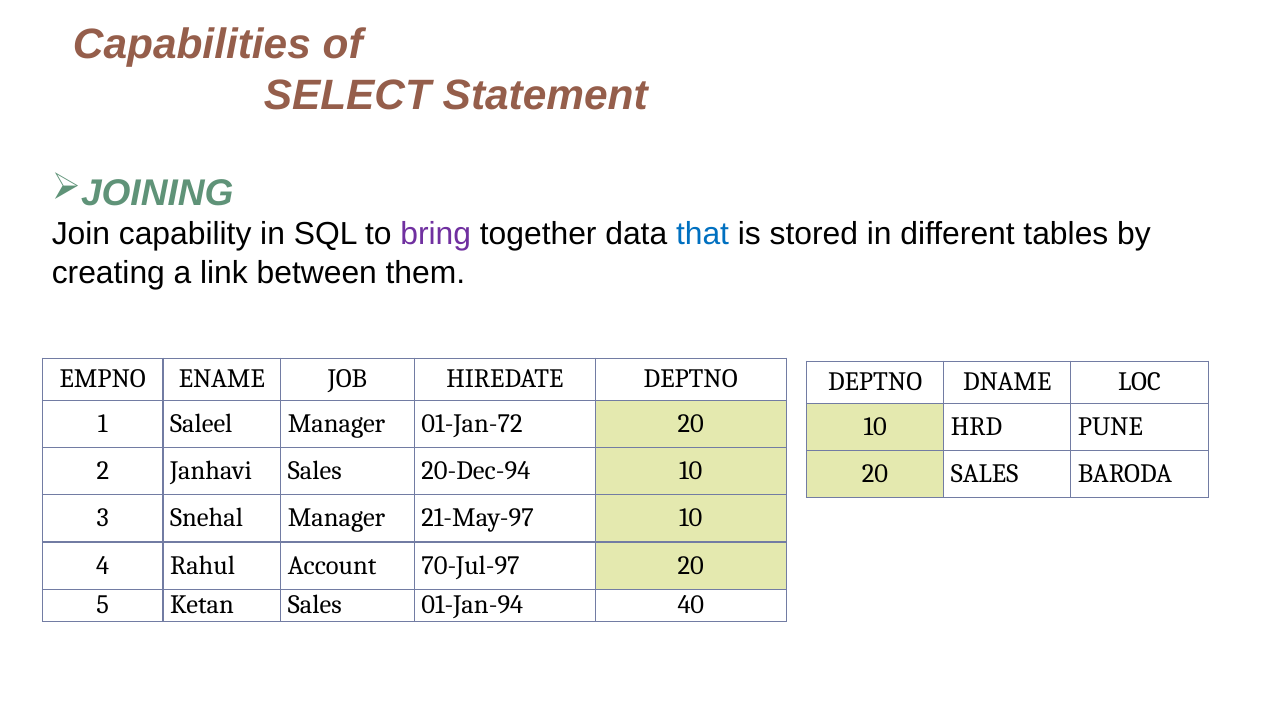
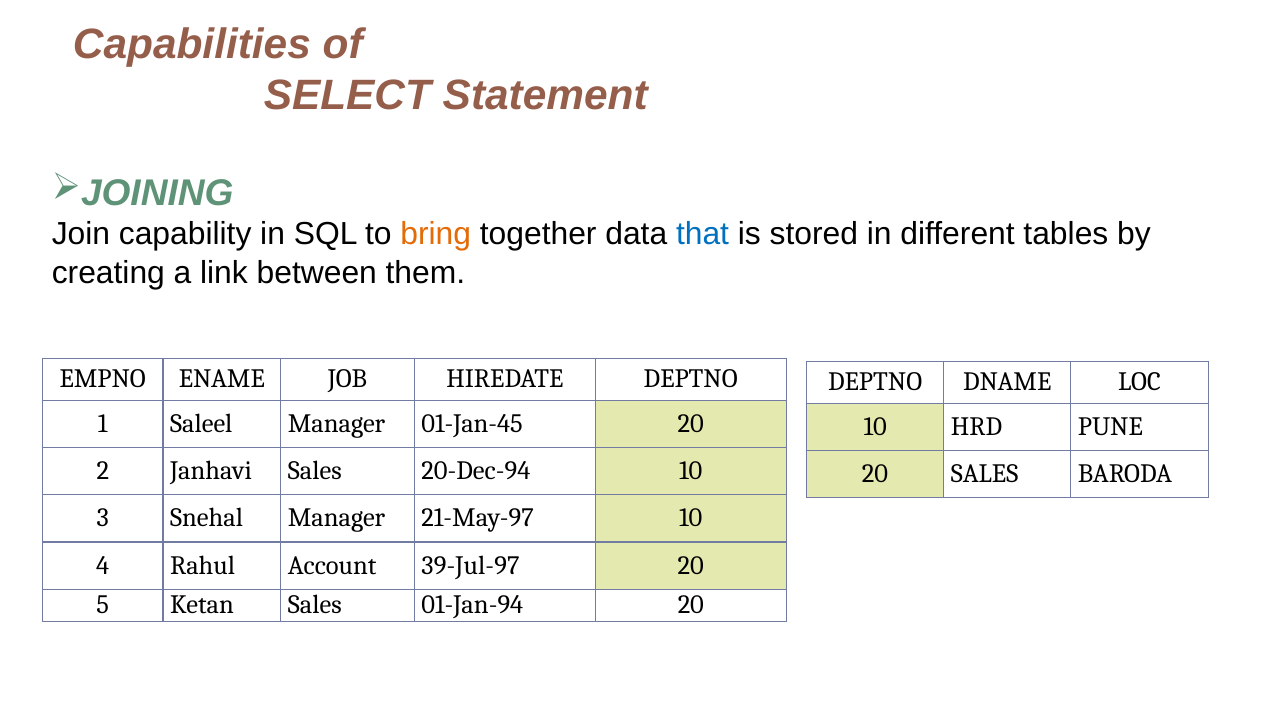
bring colour: purple -> orange
01-Jan-72: 01-Jan-72 -> 01-Jan-45
70-Jul-97: 70-Jul-97 -> 39-Jul-97
01-Jan-94 40: 40 -> 20
